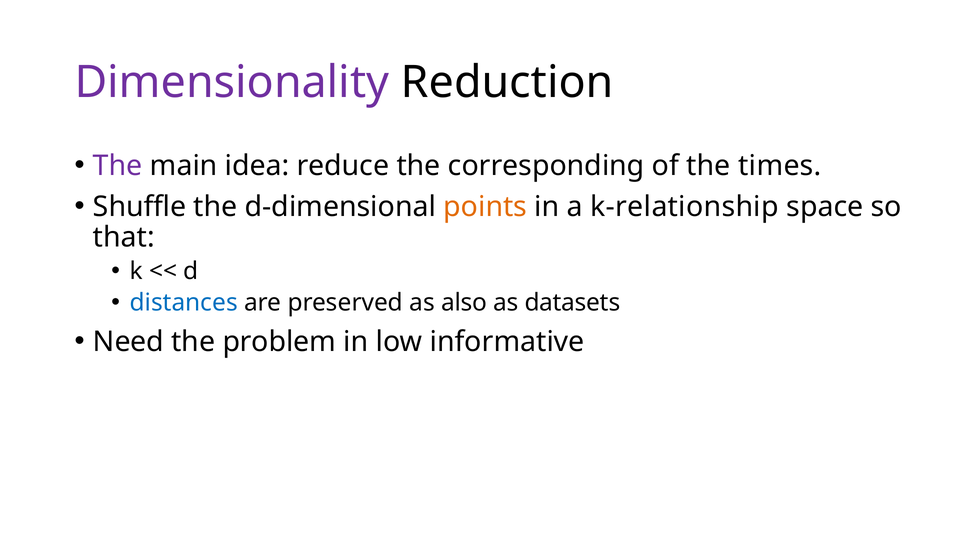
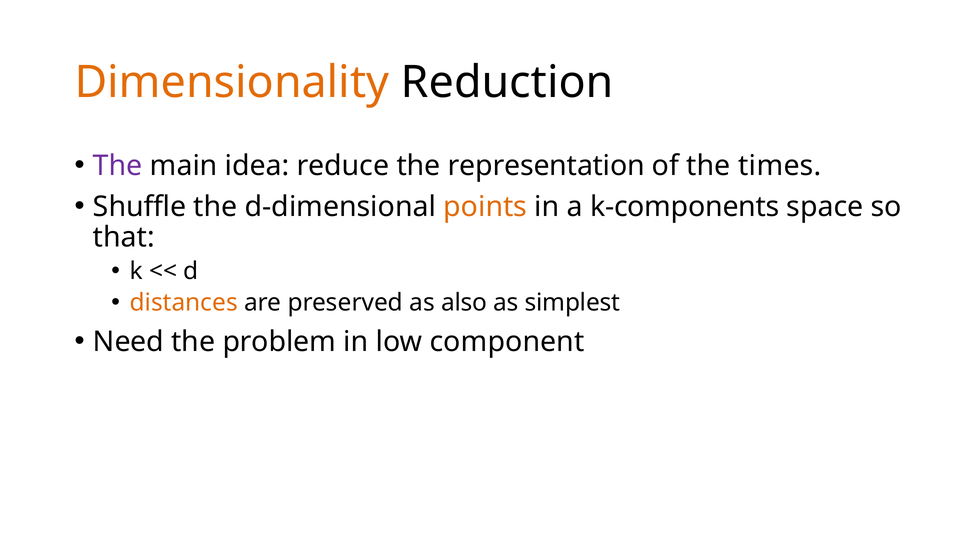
Dimensionality colour: purple -> orange
corresponding: corresponding -> representation
k-relationship: k-relationship -> k-components
distances colour: blue -> orange
datasets: datasets -> simplest
informative: informative -> component
